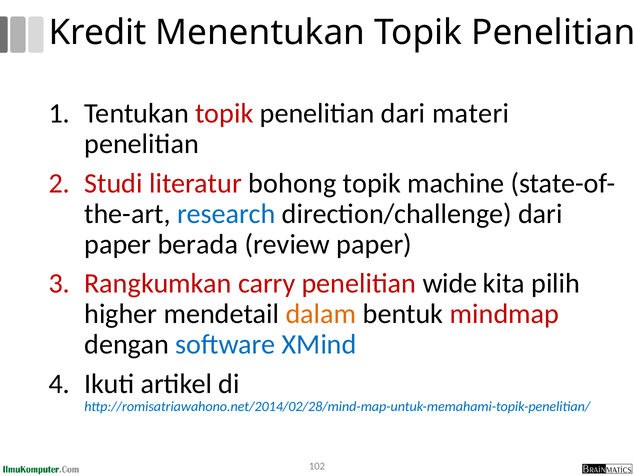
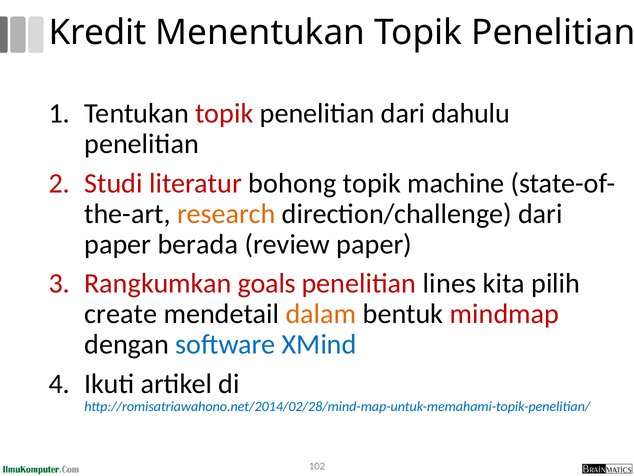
materi: materi -> dahulu
research colour: blue -> orange
carry: carry -> goals
wide: wide -> lines
higher: higher -> create
